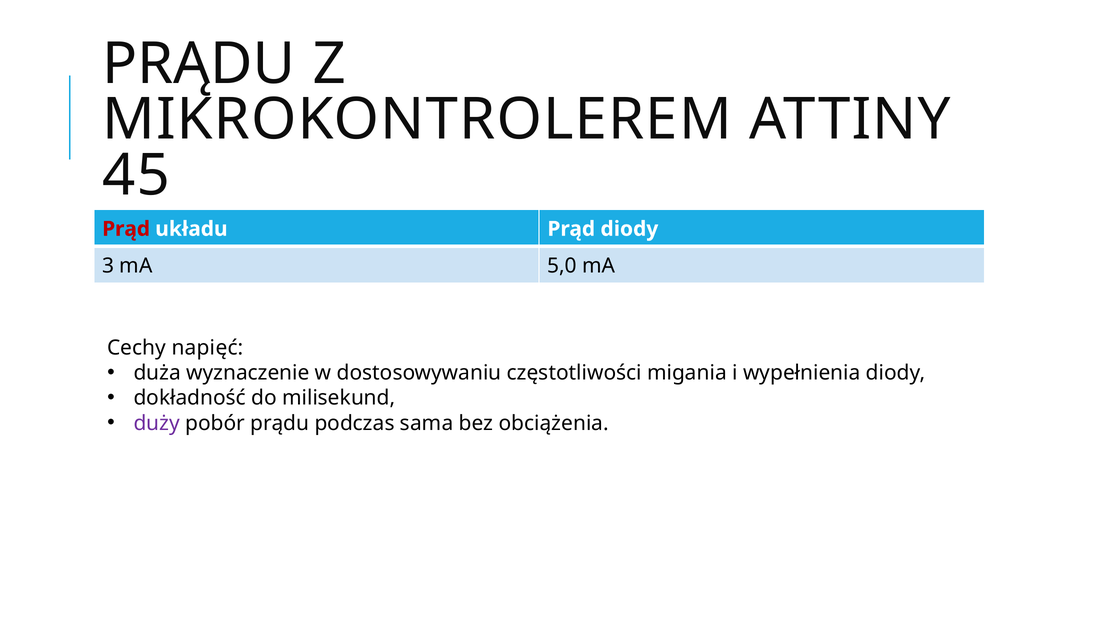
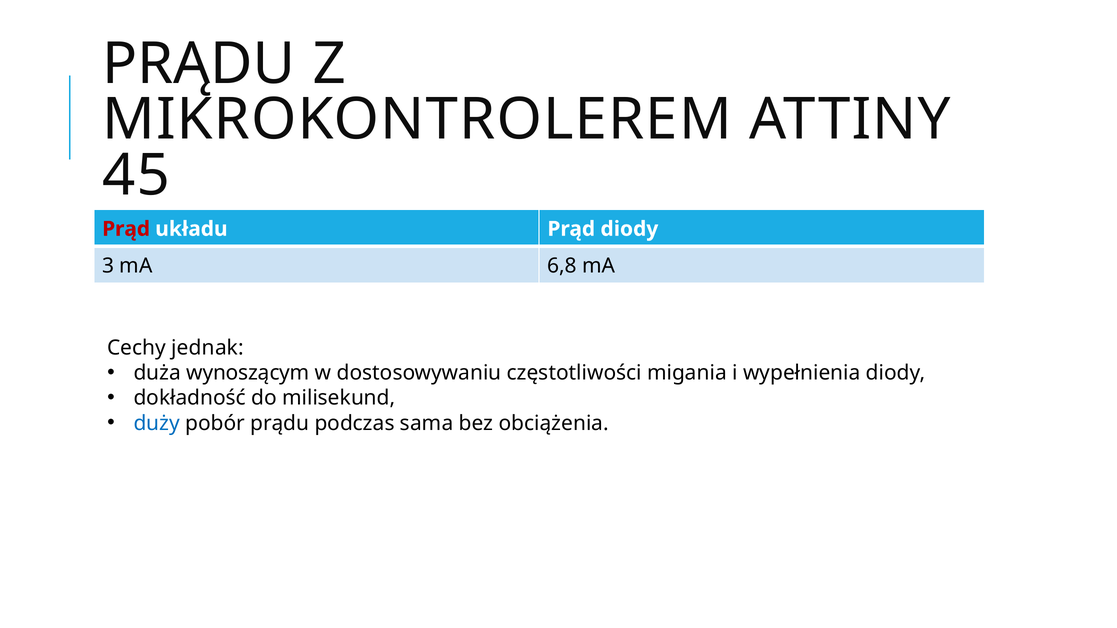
5,0: 5,0 -> 6,8
napięć: napięć -> jednak
wyznaczenie: wyznaczenie -> wynoszącym
duży colour: purple -> blue
